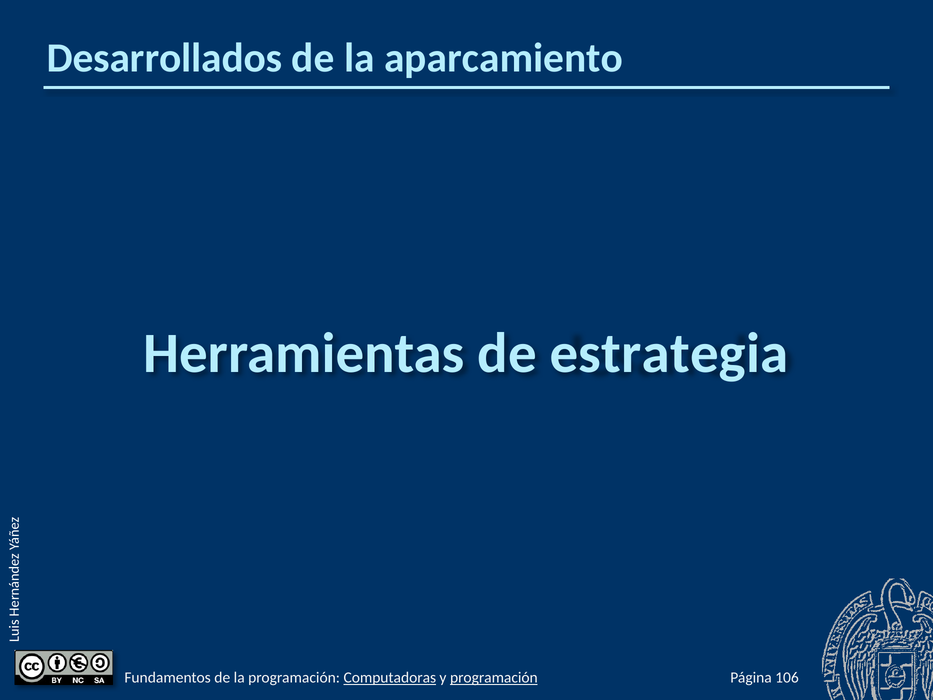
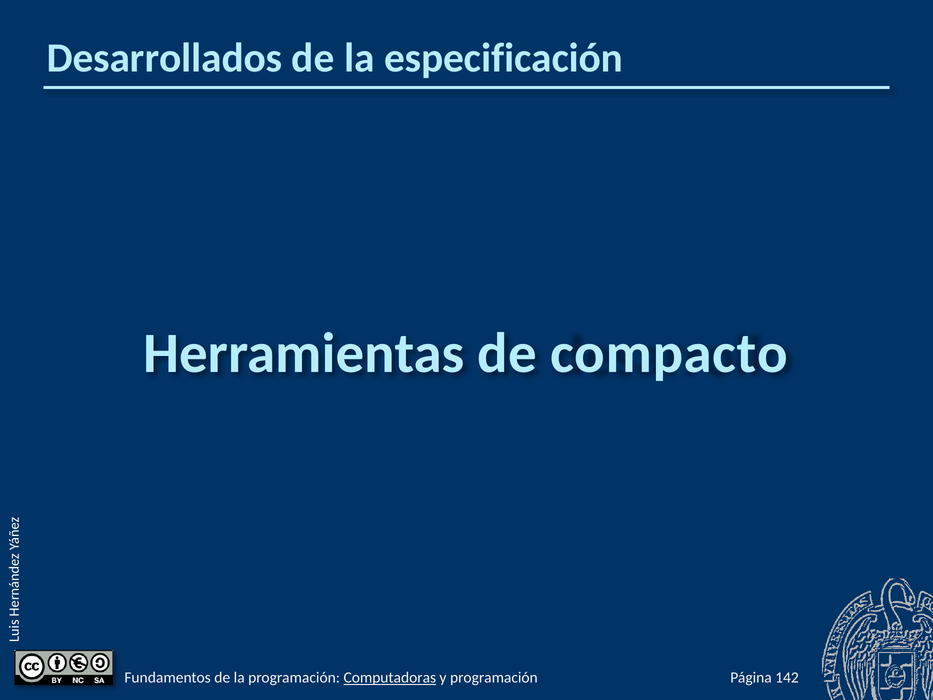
aparcamiento: aparcamiento -> especificación
estrategia: estrategia -> compacto
106: 106 -> 142
programación at (494, 678) underline: present -> none
